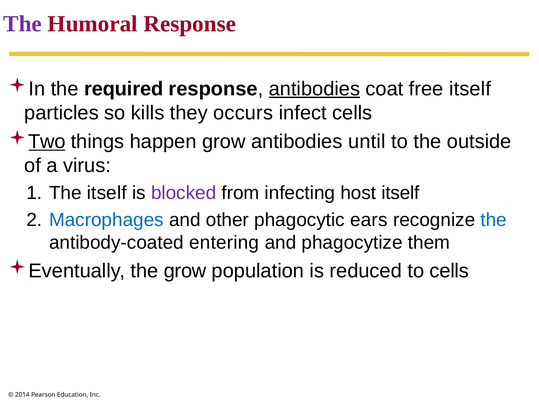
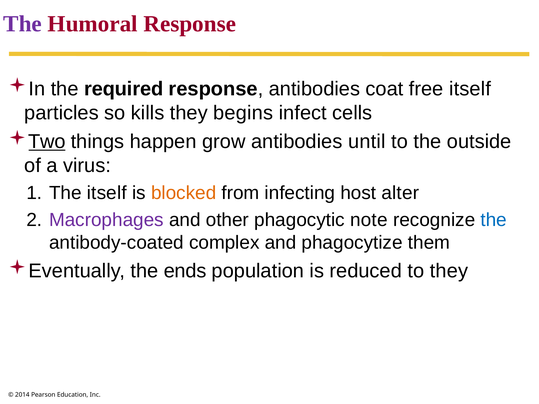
antibodies at (314, 89) underline: present -> none
occurs: occurs -> begins
blocked colour: purple -> orange
host itself: itself -> alter
Macrophages colour: blue -> purple
ears: ears -> note
entering: entering -> complex
the grow: grow -> ends
to cells: cells -> they
